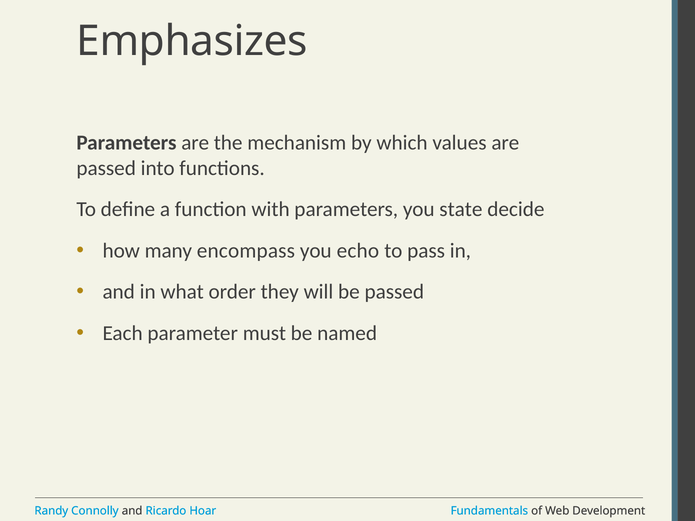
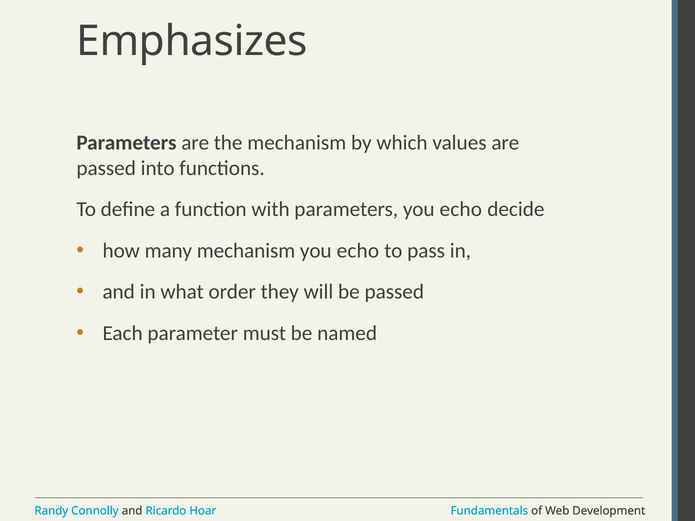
parameters you state: state -> echo
many encompass: encompass -> mechanism
